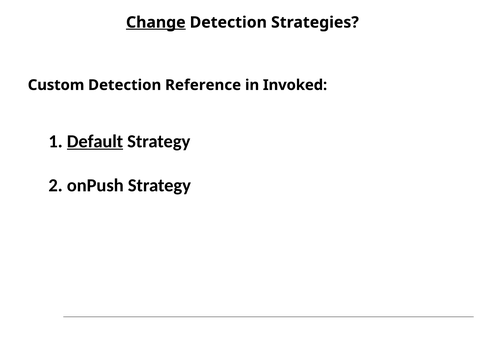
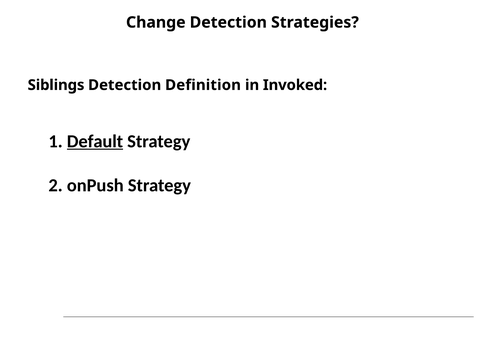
Change underline: present -> none
Custom: Custom -> Siblings
Reference: Reference -> Definition
